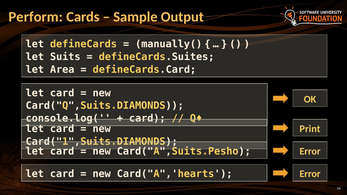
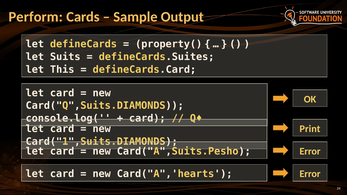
manually(: manually( -> property(
Area: Area -> This
